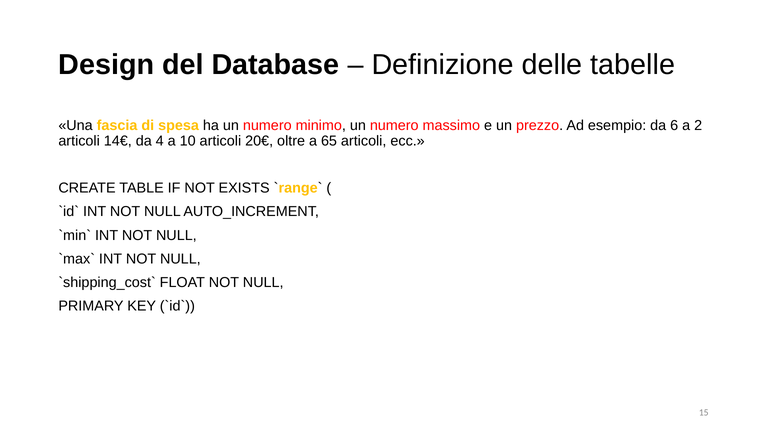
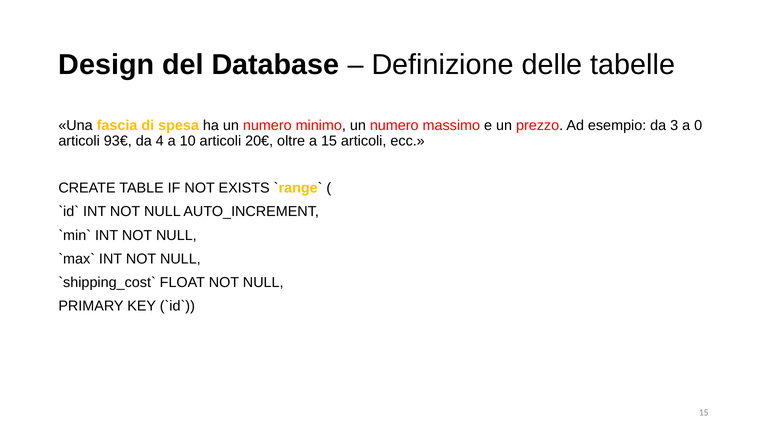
6: 6 -> 3
2: 2 -> 0
14€: 14€ -> 93€
a 65: 65 -> 15
